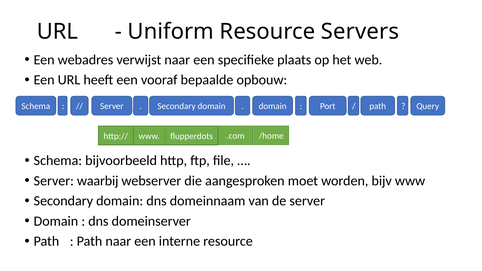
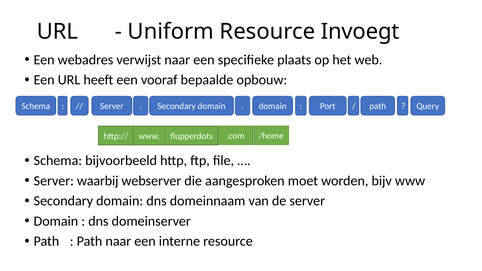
Servers: Servers -> Invoegt
